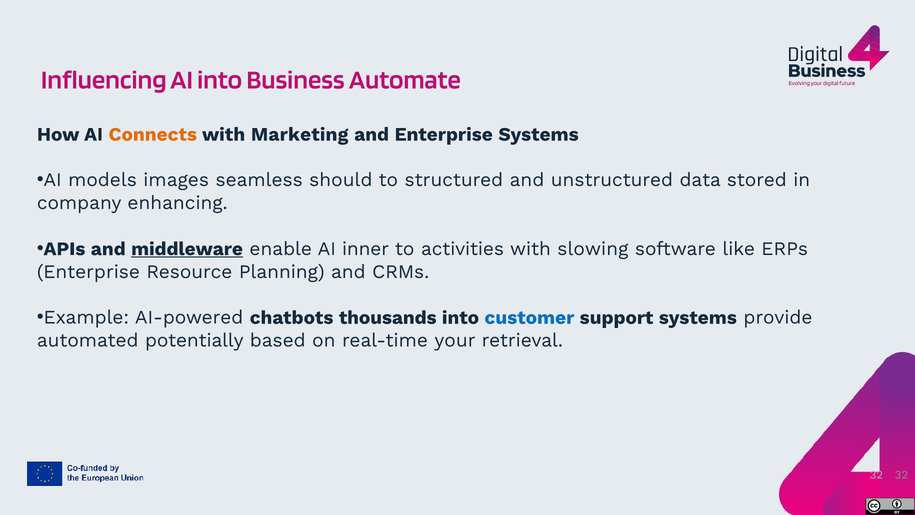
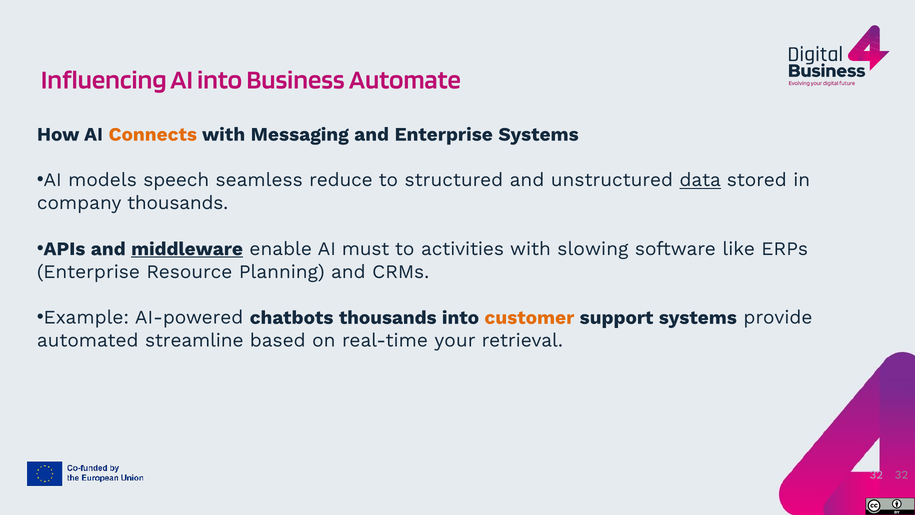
Marketing: Marketing -> Messaging
images: images -> speech
should: should -> reduce
data underline: none -> present
company enhancing: enhancing -> thousands
inner: inner -> must
customer colour: blue -> orange
potentially: potentially -> streamline
